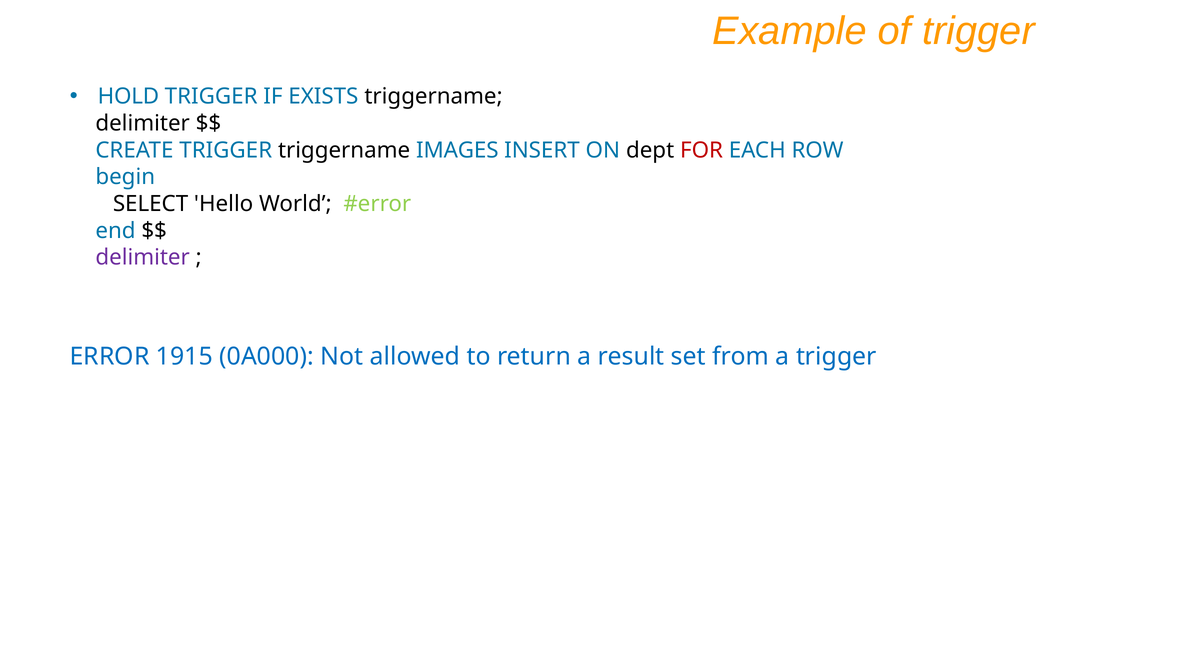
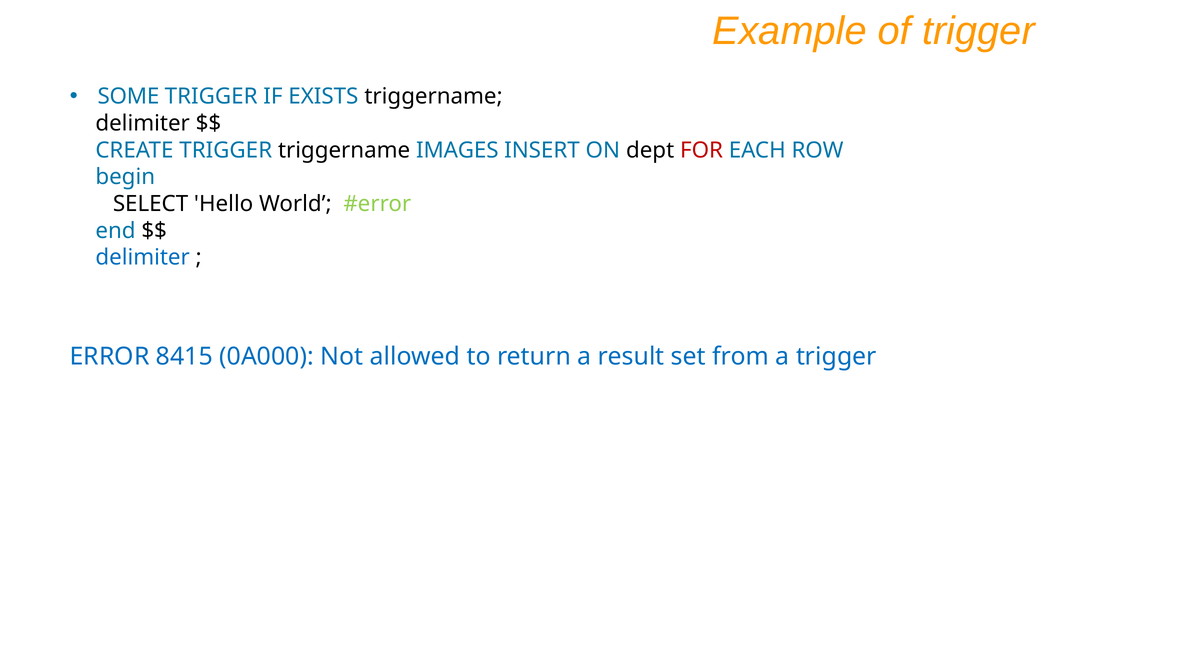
HOLD: HOLD -> SOME
delimiter at (143, 258) colour: purple -> blue
1915: 1915 -> 8415
